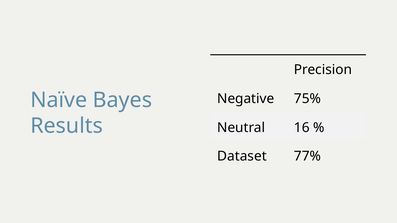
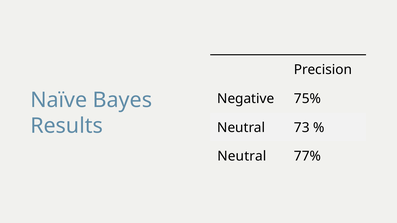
16: 16 -> 73
Dataset at (242, 156): Dataset -> Neutral
